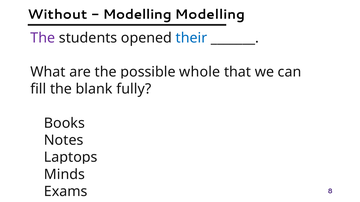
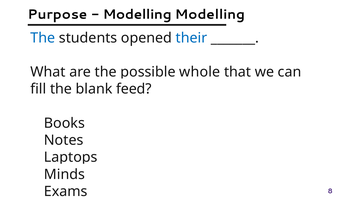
Without: Without -> Purpose
The at (43, 38) colour: purple -> blue
fully: fully -> feed
